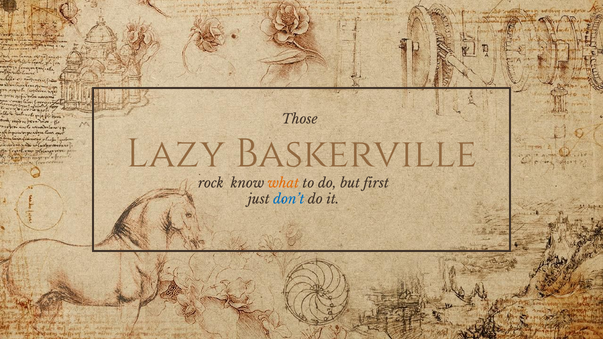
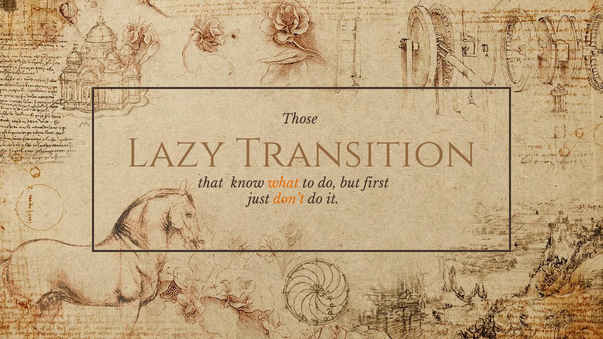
Baskerville: Baskerville -> Transition
rock: rock -> that
don’t colour: blue -> orange
